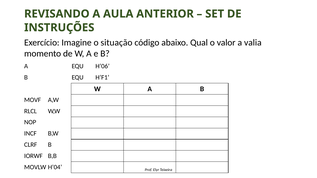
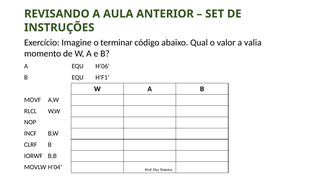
situação: situação -> terminar
